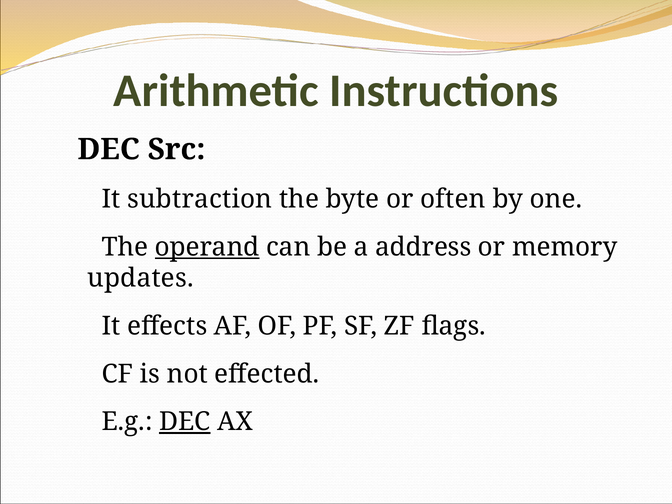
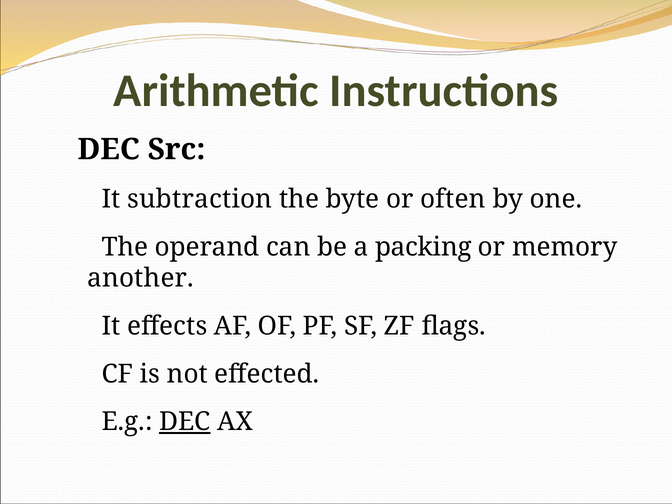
operand underline: present -> none
address: address -> packing
updates: updates -> another
